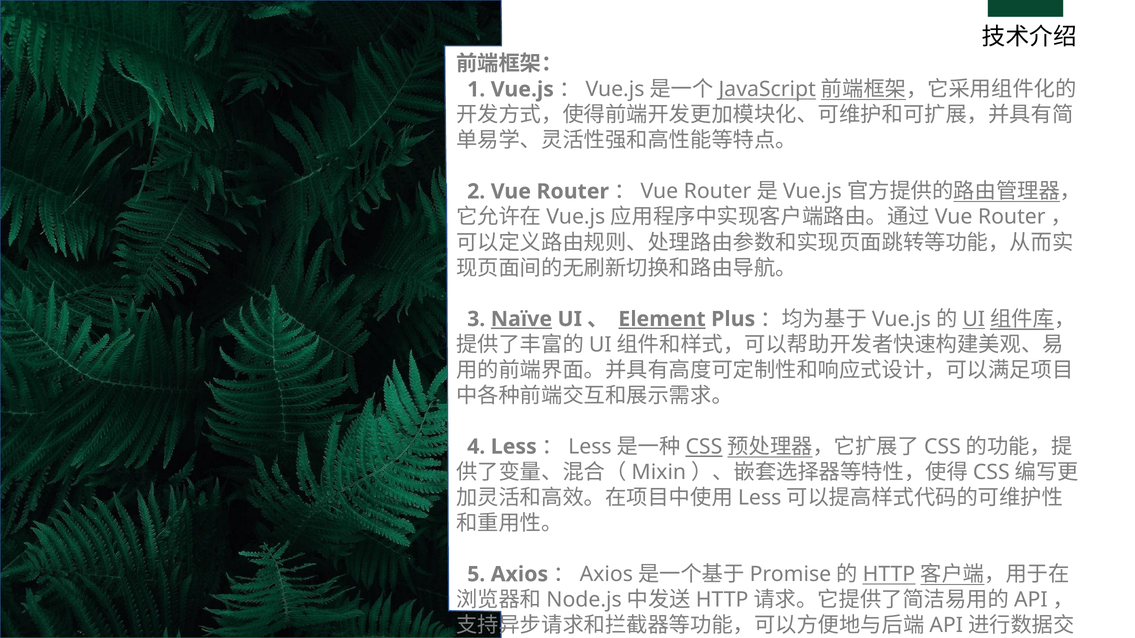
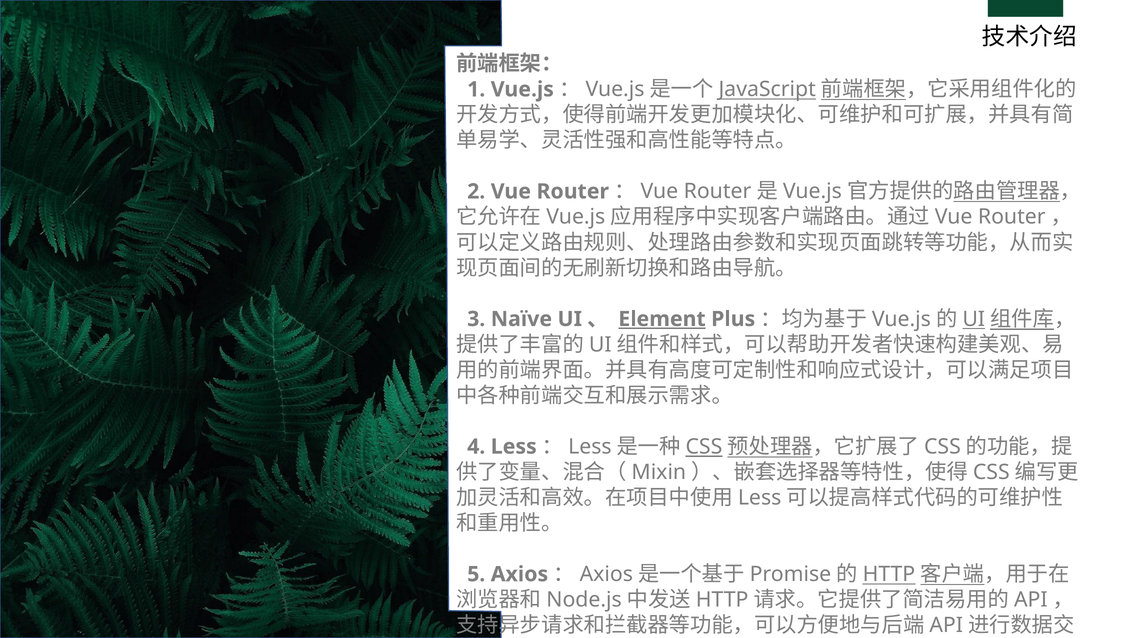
Naïve underline: present -> none
